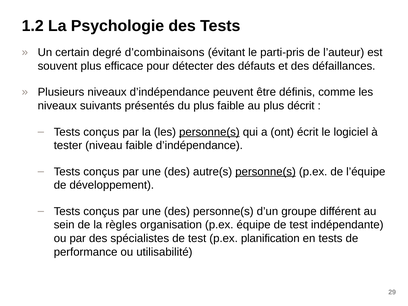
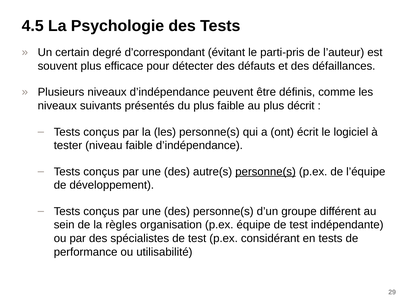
1.2: 1.2 -> 4.5
d’combinaisons: d’combinaisons -> d’correspondant
personne(s at (209, 132) underline: present -> none
planification: planification -> considérant
